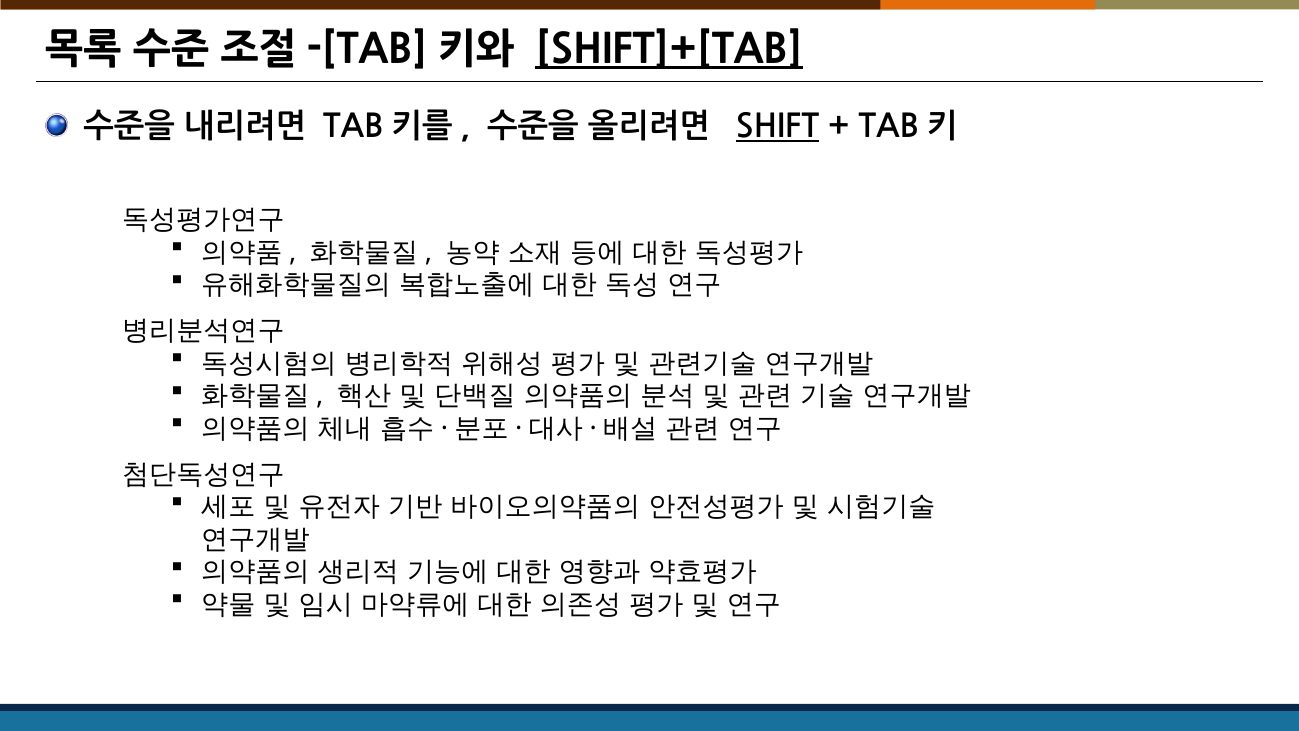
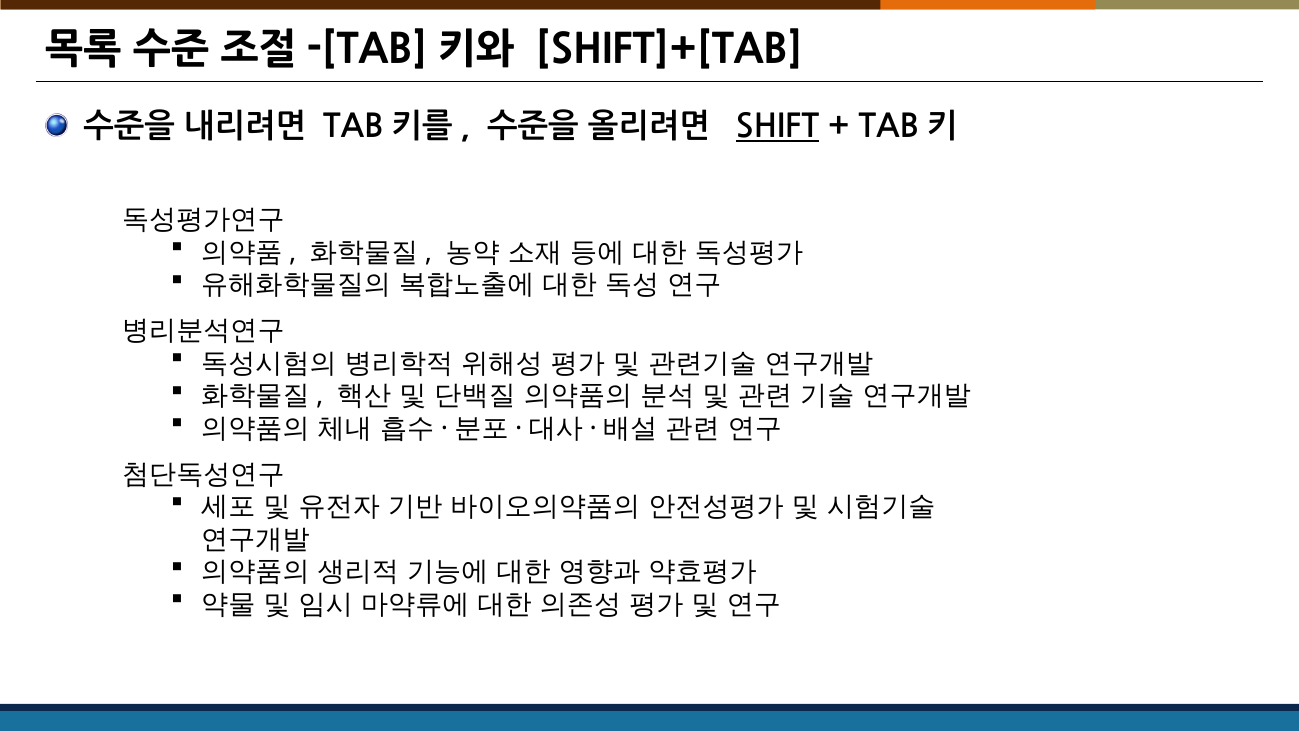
SHIFT]+[TAB underline: present -> none
